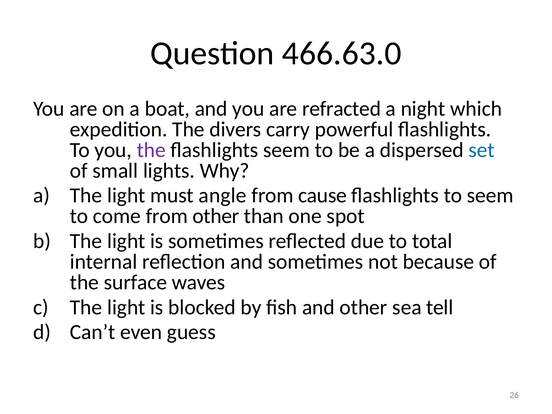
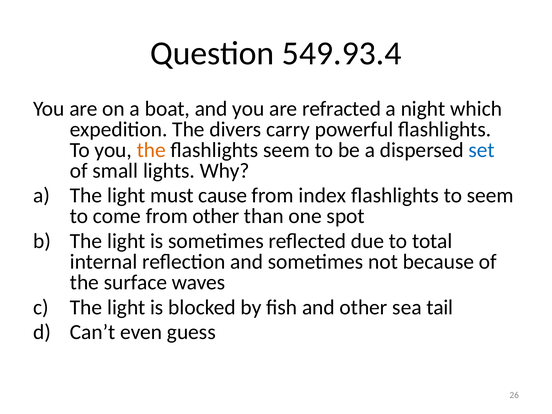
466.63.0: 466.63.0 -> 549.93.4
the at (151, 150) colour: purple -> orange
angle: angle -> cause
cause: cause -> index
tell: tell -> tail
